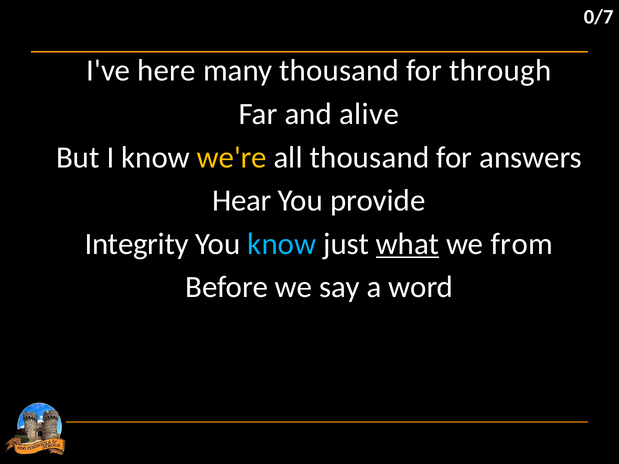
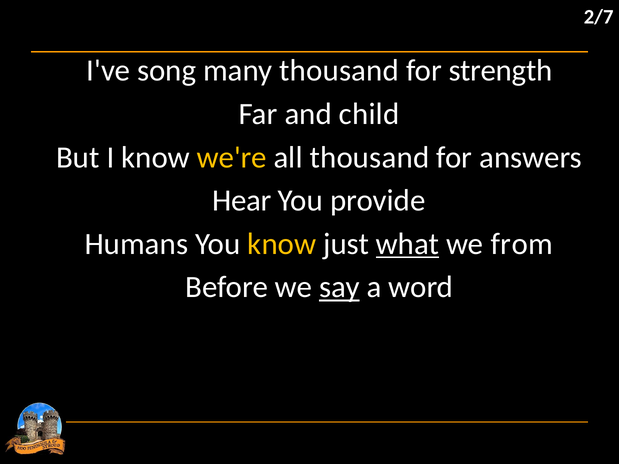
0/7: 0/7 -> 2/7
here: here -> song
through: through -> strength
alive: alive -> child
Integrity: Integrity -> Humans
know at (282, 244) colour: light blue -> yellow
say underline: none -> present
